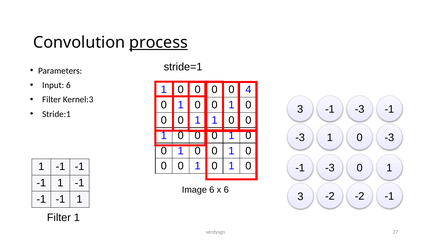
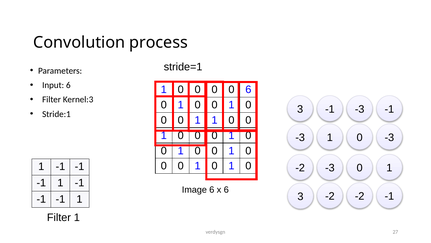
process underline: present -> none
0 4: 4 -> 6
-1 at (300, 167): -1 -> -2
